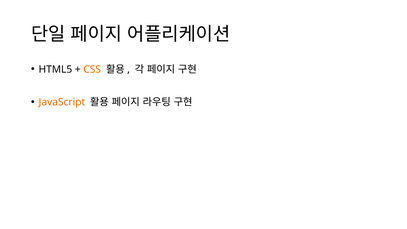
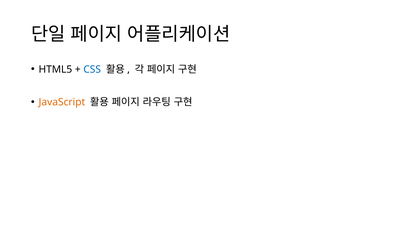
CSS colour: orange -> blue
